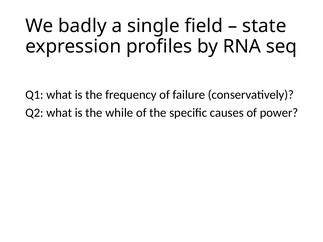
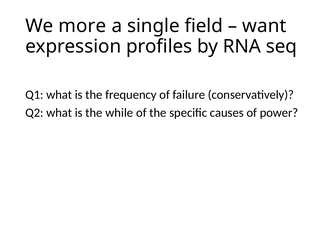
badly: badly -> more
state: state -> want
